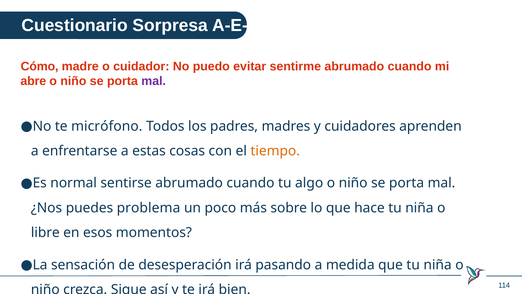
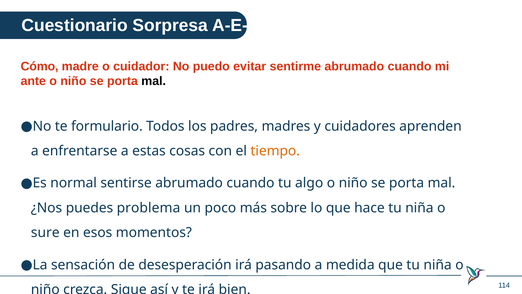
abre: abre -> ante
mal at (154, 81) colour: purple -> black
micrófono: micrófono -> formulario
libre: libre -> sure
